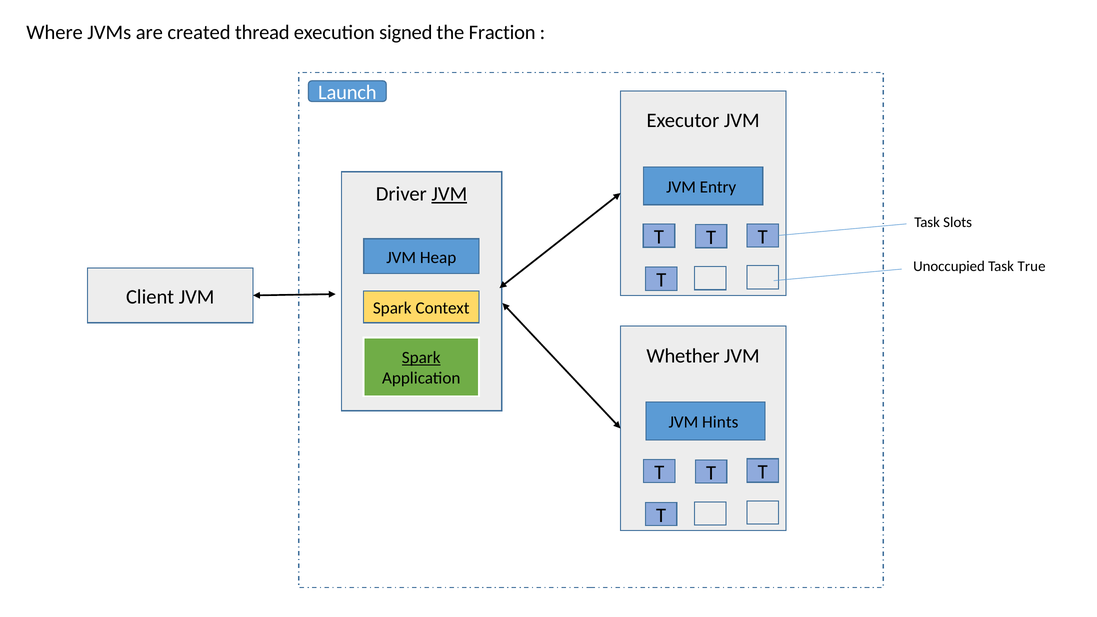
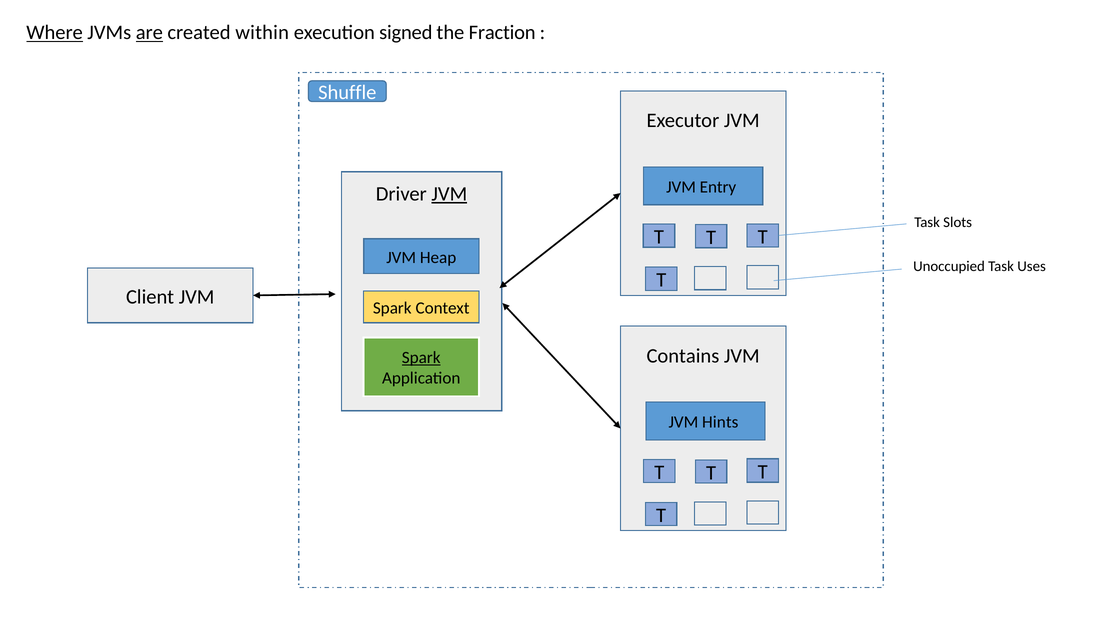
Where underline: none -> present
are underline: none -> present
thread: thread -> within
Launch: Launch -> Shuffle
True: True -> Uses
Whether: Whether -> Contains
